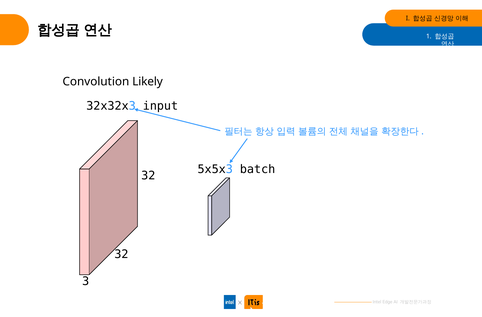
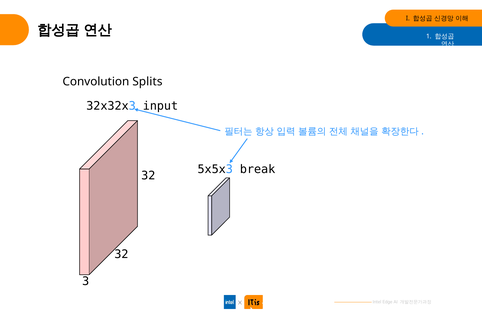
Likely: Likely -> Splits
batch: batch -> break
